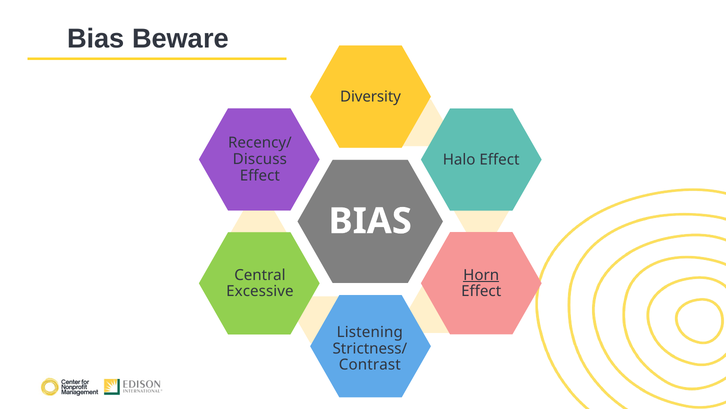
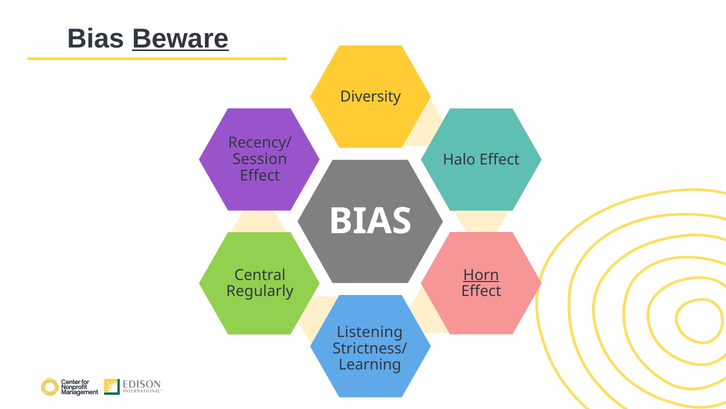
Beware underline: none -> present
Discuss: Discuss -> Session
Excessive: Excessive -> Regularly
Contrast: Contrast -> Learning
